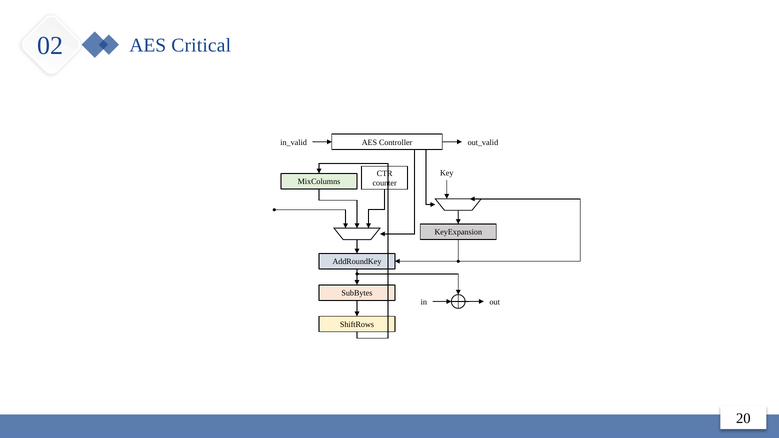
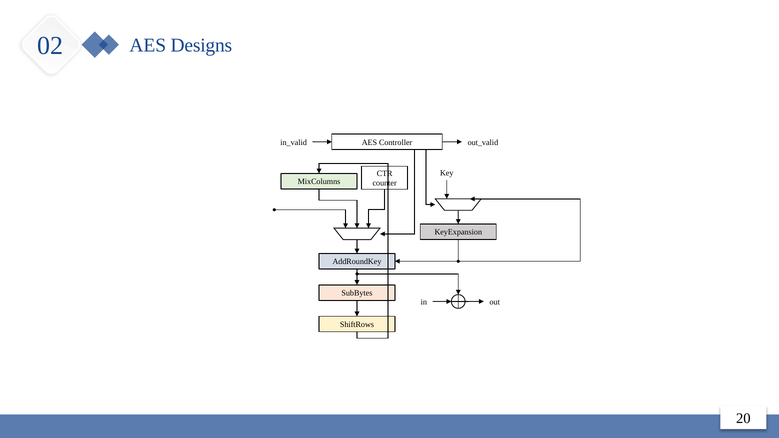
Critical: Critical -> Designs
